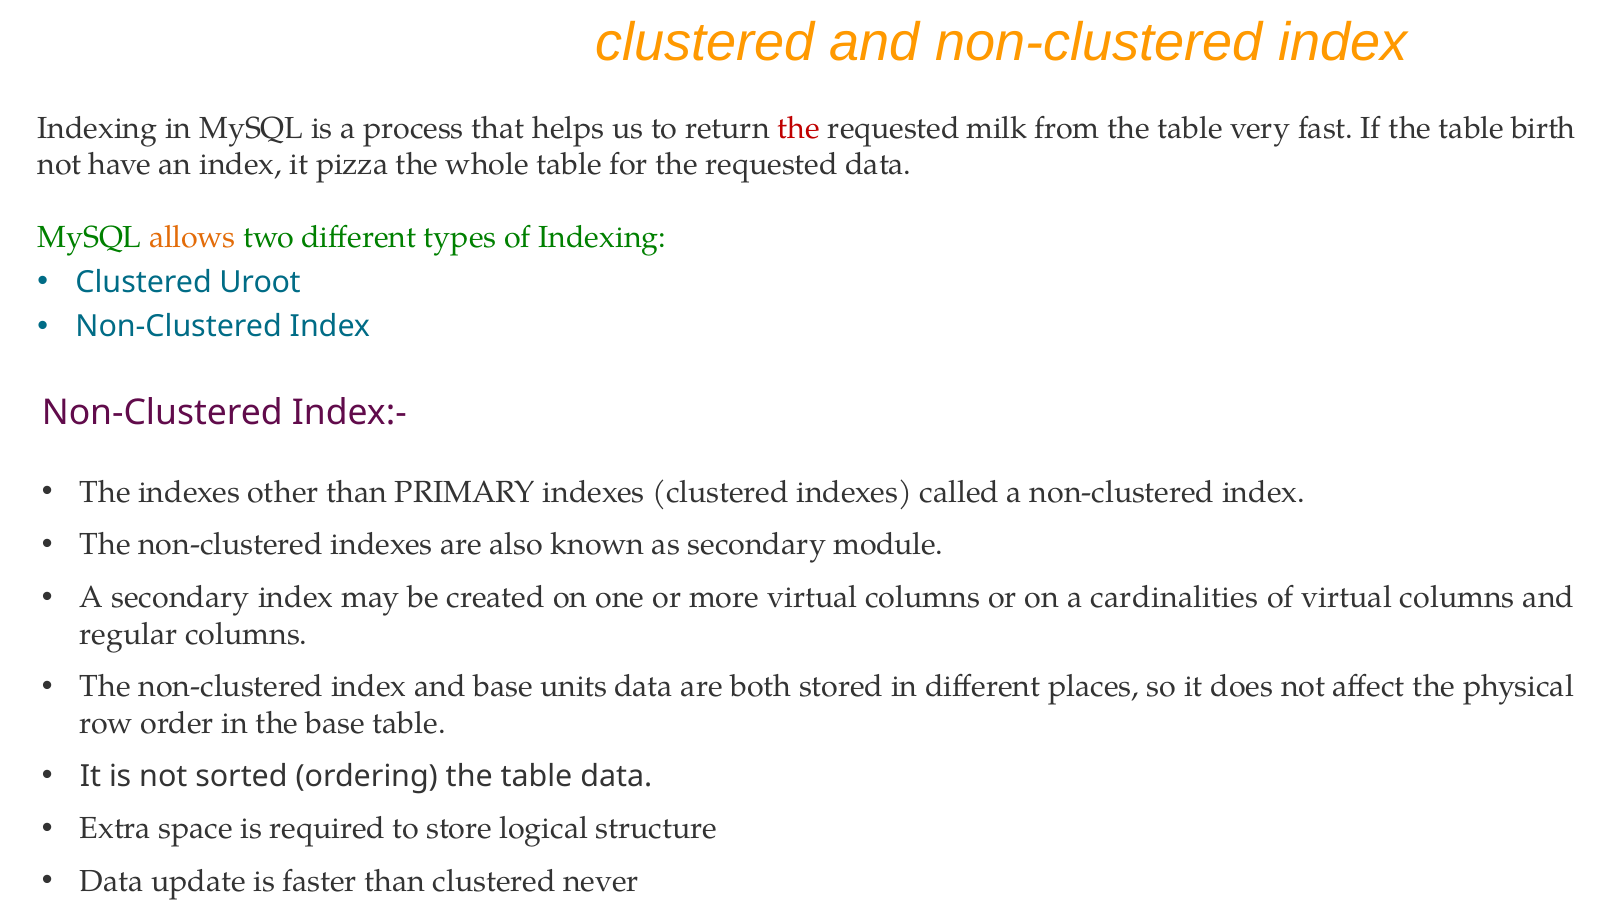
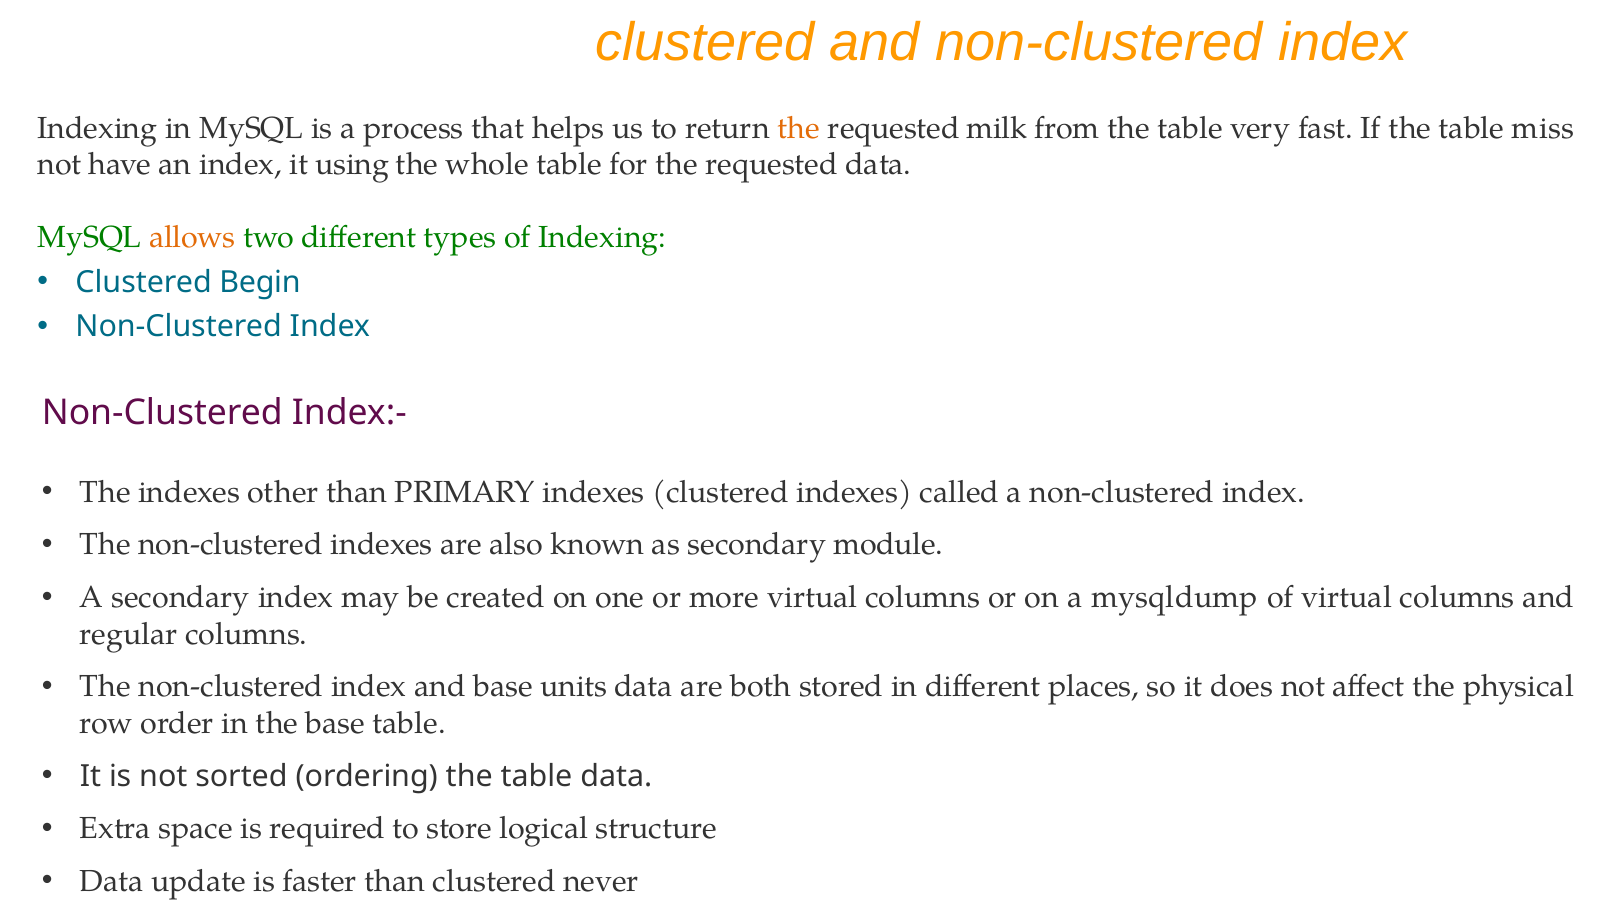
the at (799, 128) colour: red -> orange
birth: birth -> miss
pizza: pizza -> using
Uroot: Uroot -> Begin
cardinalities: cardinalities -> mysqldump
